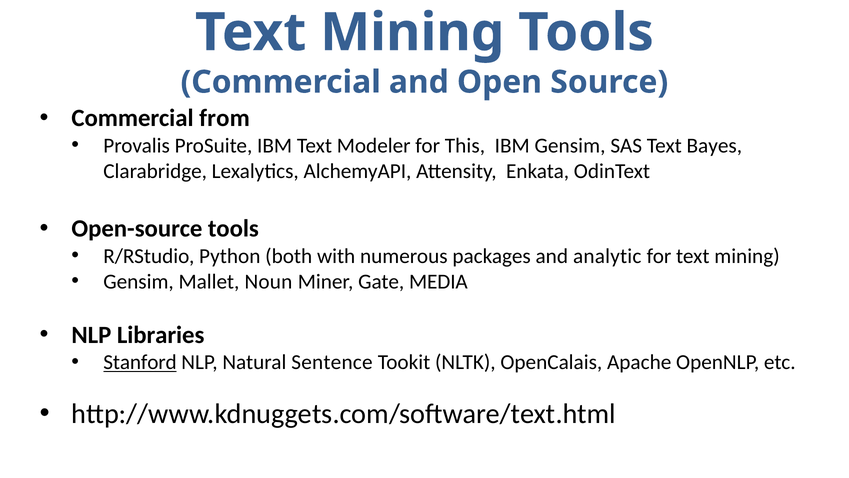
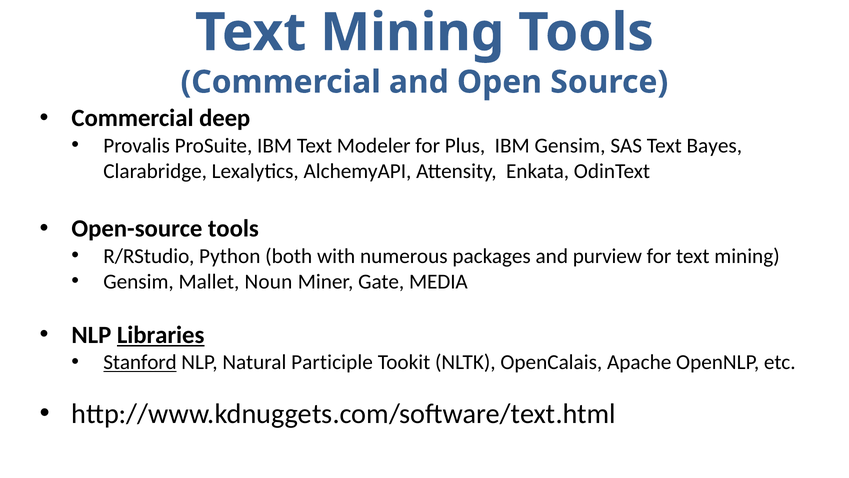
from: from -> deep
This: This -> Plus
analytic: analytic -> purview
Libraries underline: none -> present
Sentence: Sentence -> Participle
